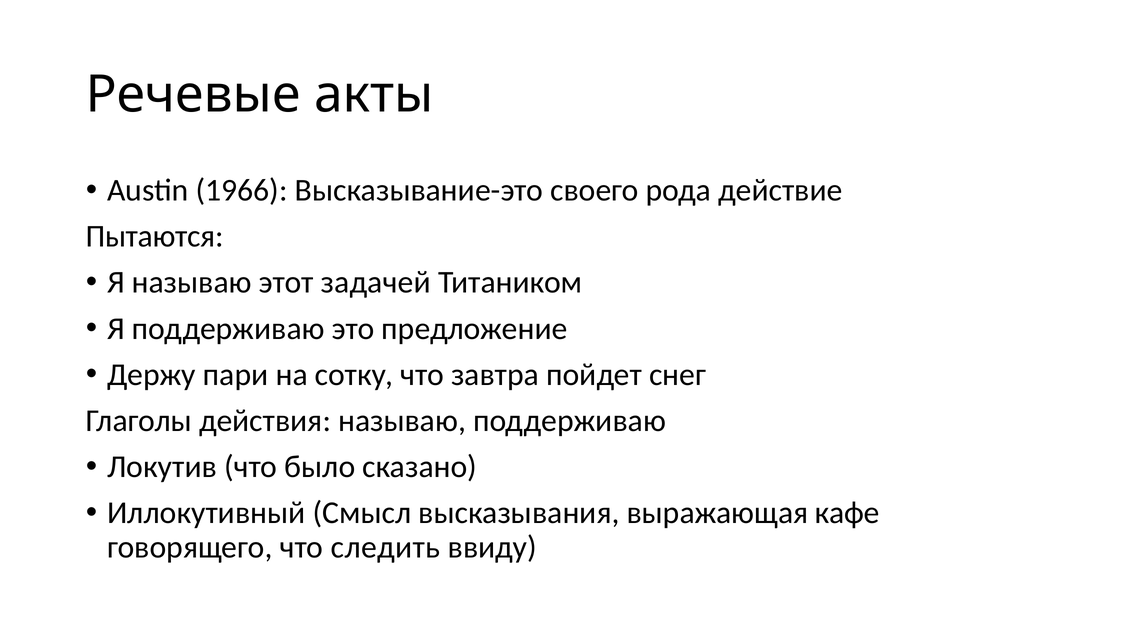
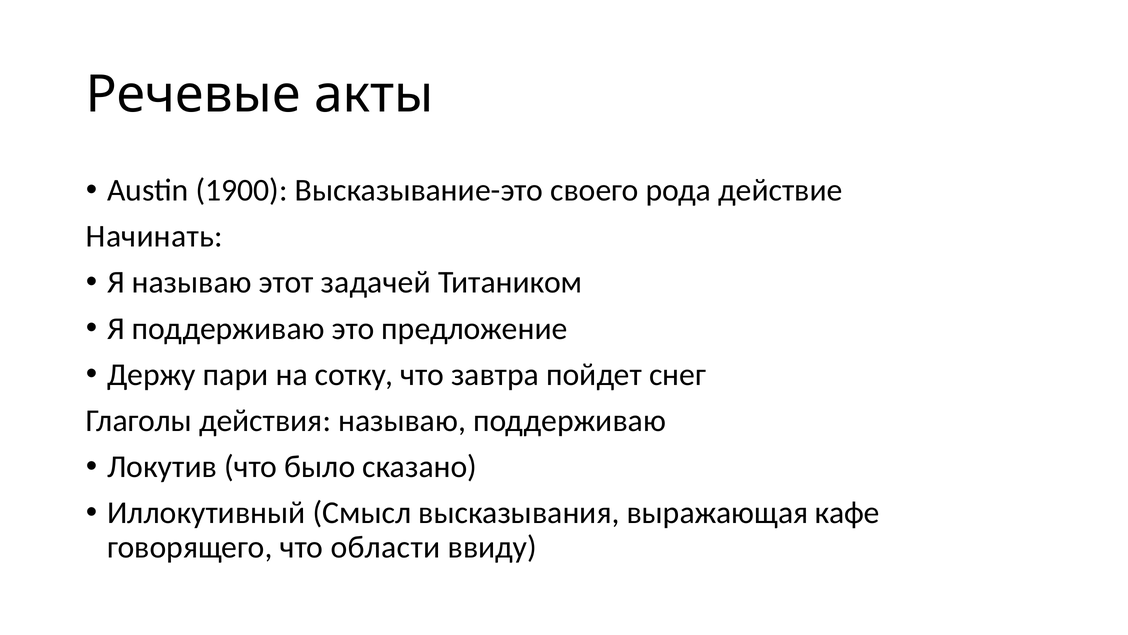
1966: 1966 -> 1900
Пытаются: Пытаются -> Начинать
следить: следить -> области
